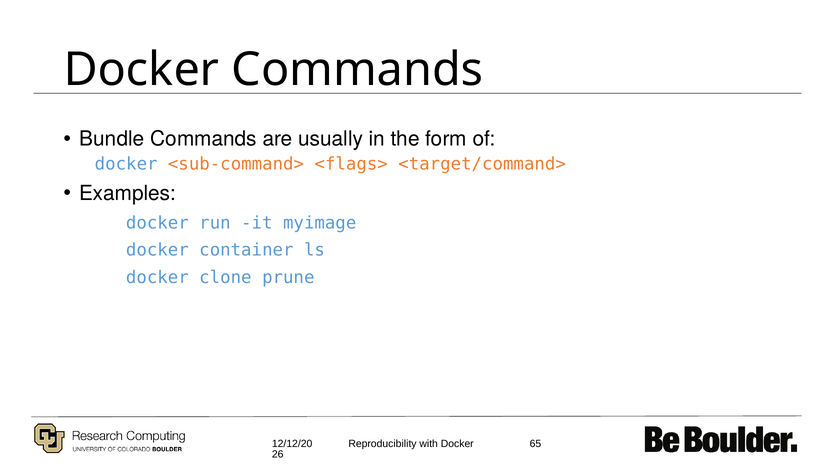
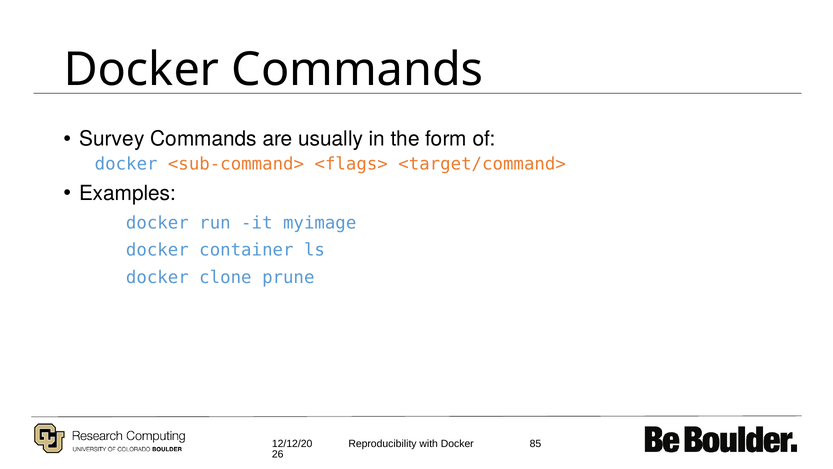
Bundle: Bundle -> Survey
65: 65 -> 85
